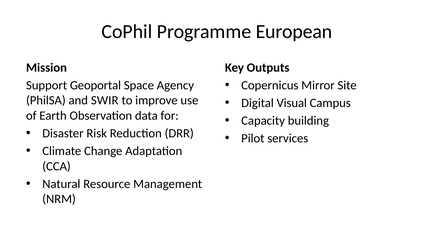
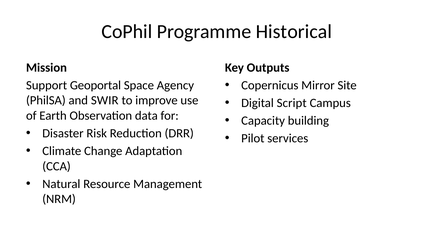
European: European -> Historical
Visual: Visual -> Script
